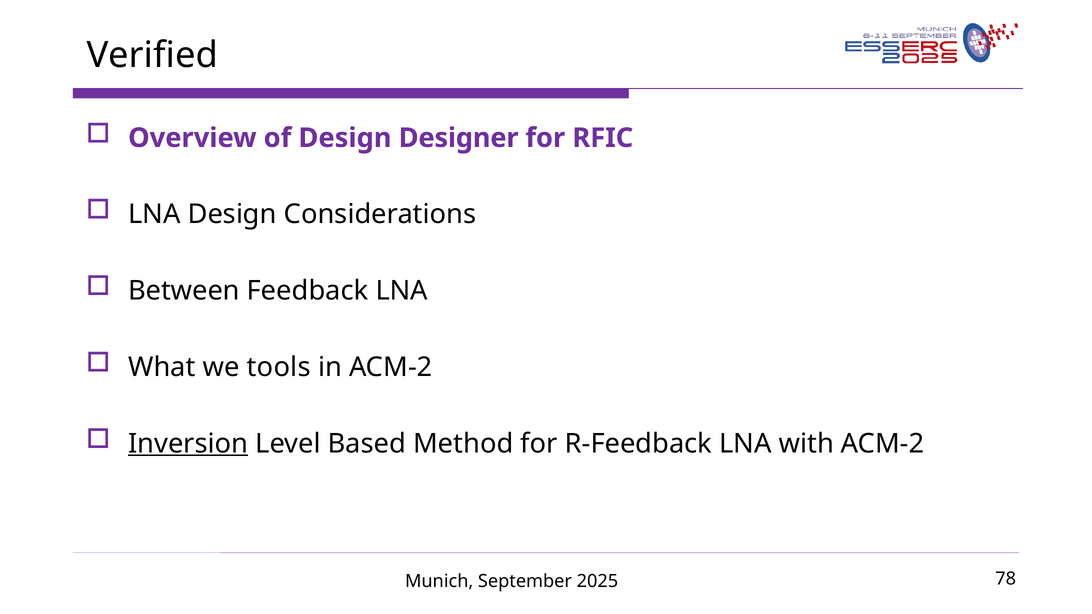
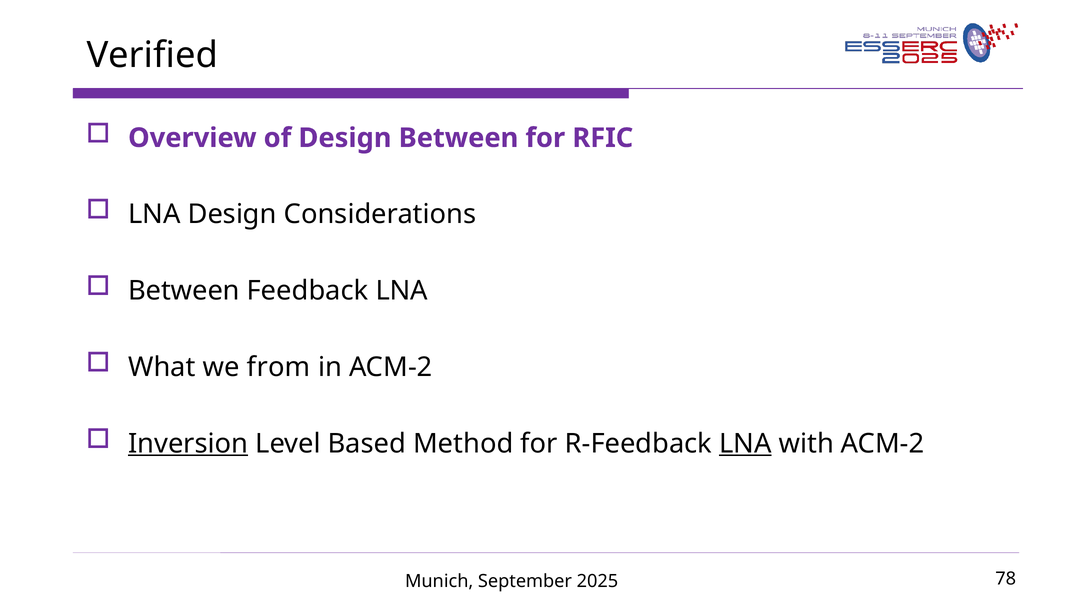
Design Designer: Designer -> Between
tools: tools -> from
LNA at (745, 444) underline: none -> present
